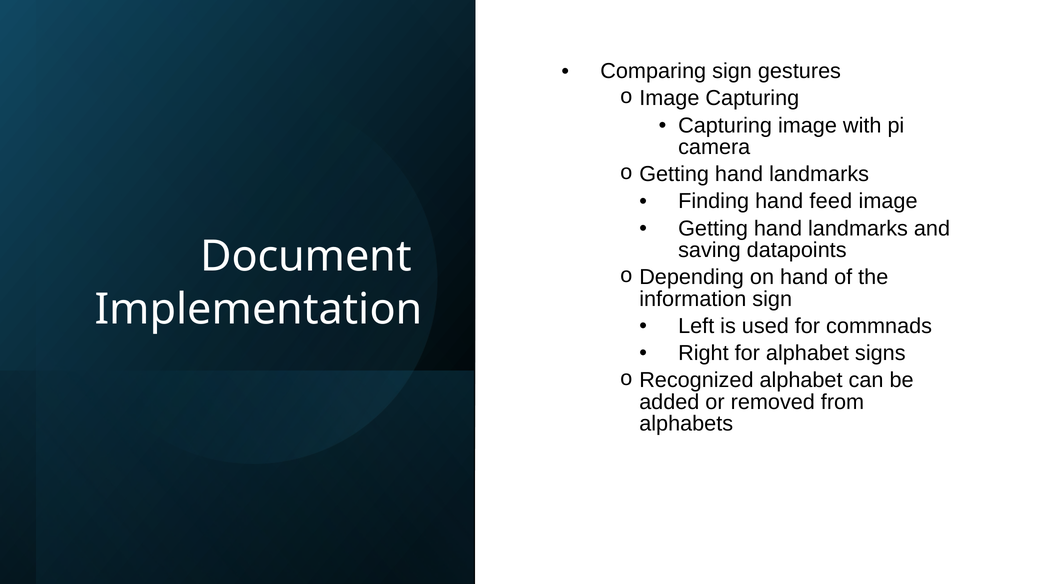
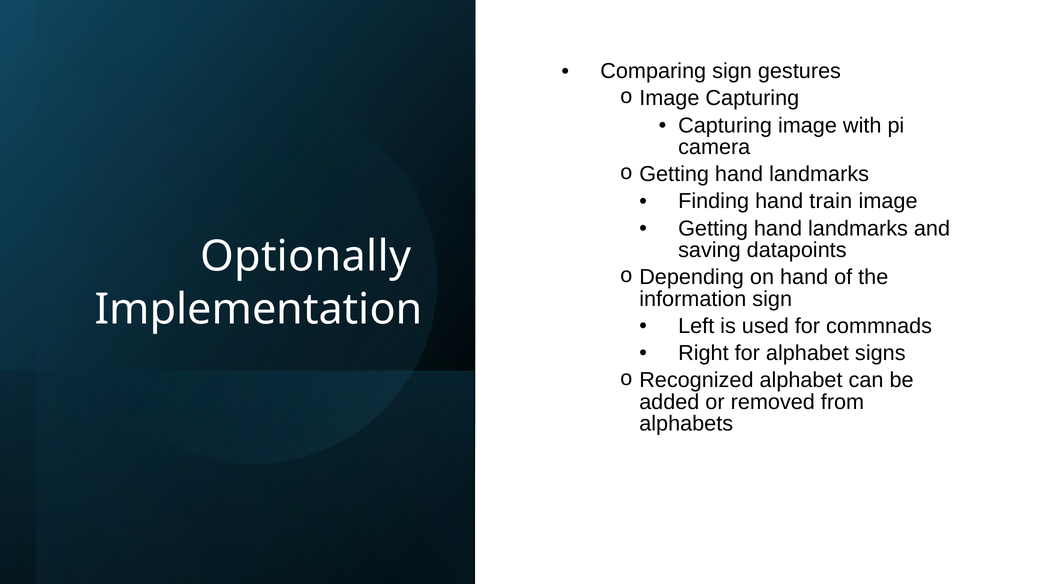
feed: feed -> train
Document: Document -> Optionally
